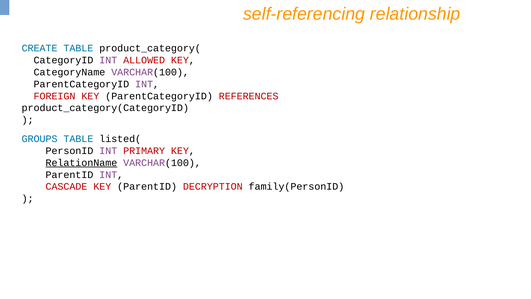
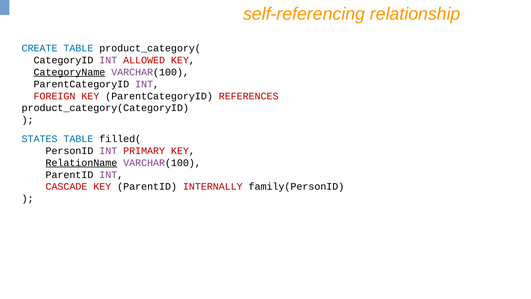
CategoryName underline: none -> present
GROUPS: GROUPS -> STATES
listed(: listed( -> filled(
DECRYPTION: DECRYPTION -> INTERNALLY
